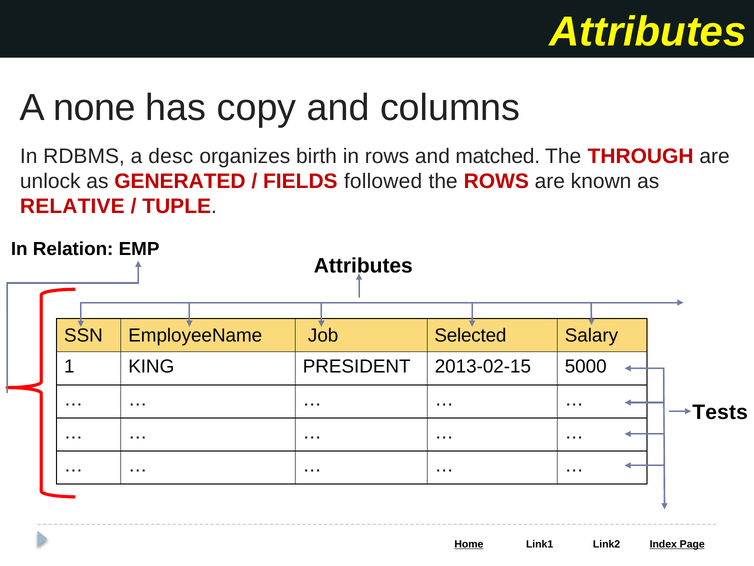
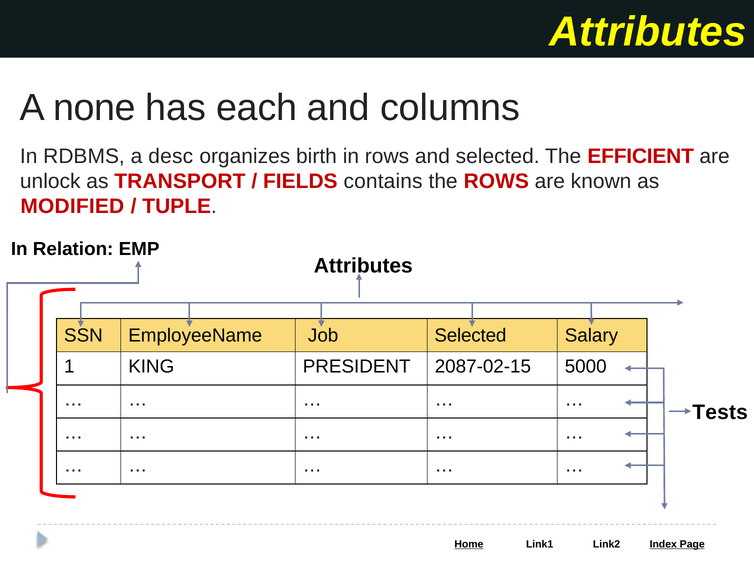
copy: copy -> each
and matched: matched -> selected
THROUGH: THROUGH -> EFFICIENT
GENERATED: GENERATED -> TRANSPORT
followed: followed -> contains
RELATIVE: RELATIVE -> MODIFIED
2013-02-15: 2013-02-15 -> 2087-02-15
